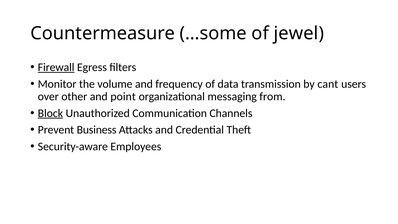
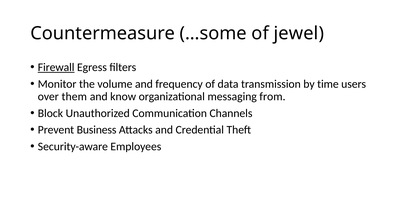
cant: cant -> time
other: other -> them
point: point -> know
Block underline: present -> none
